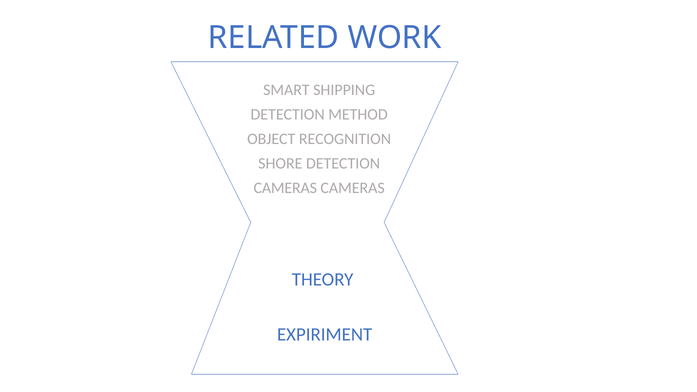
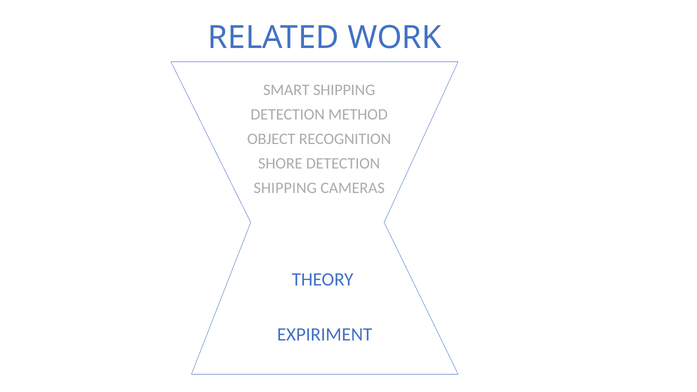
CAMERAS at (285, 188): CAMERAS -> SHIPPING
